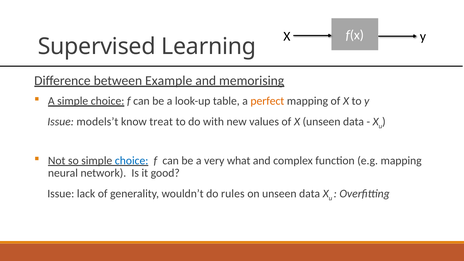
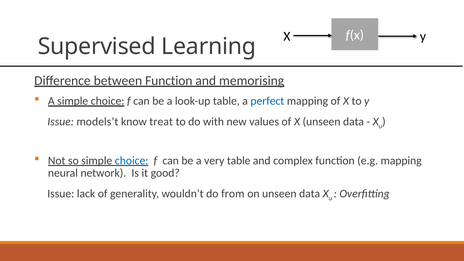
between Example: Example -> Function
perfect colour: orange -> blue
very what: what -> table
rules: rules -> from
